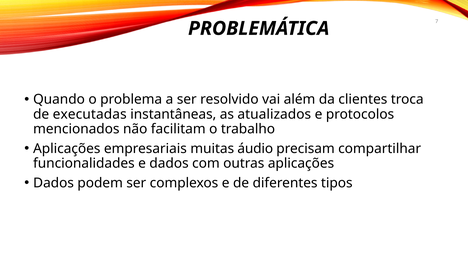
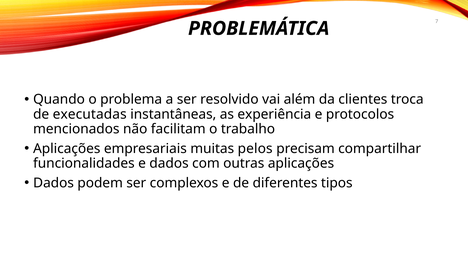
atualizados: atualizados -> experiência
áudio: áudio -> pelos
